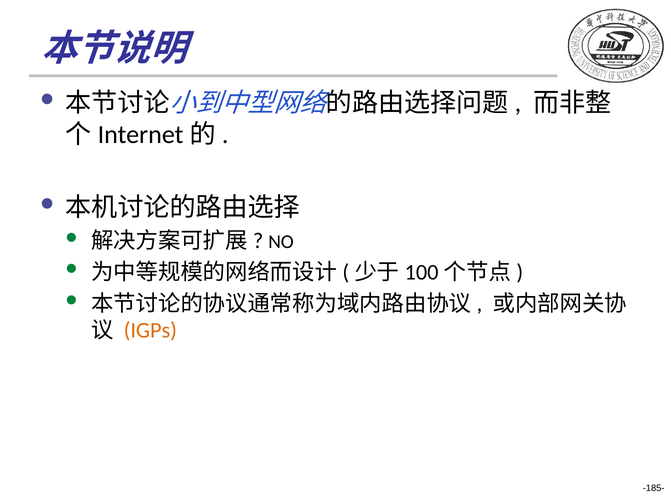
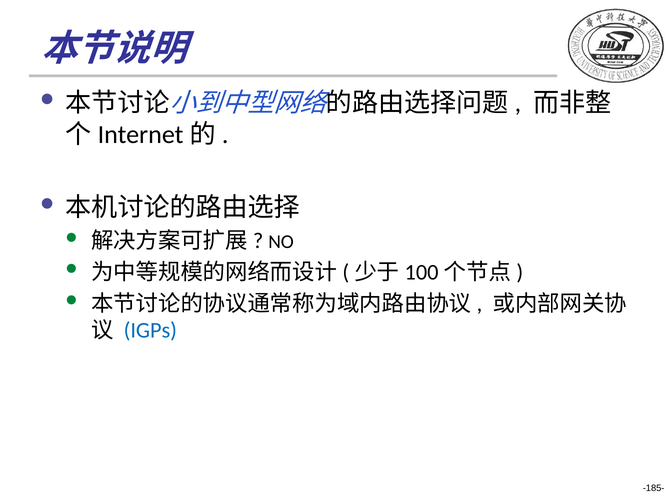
IGPs colour: orange -> blue
